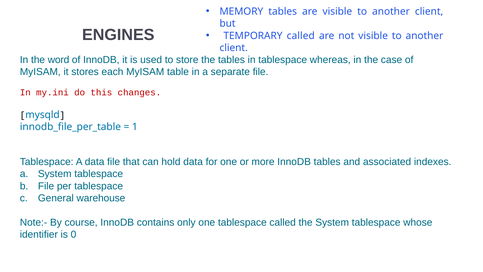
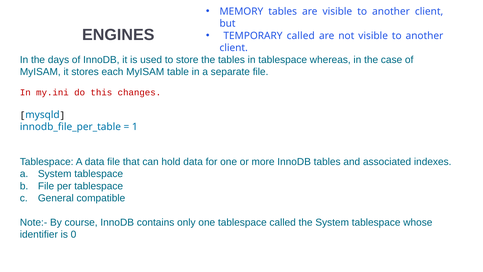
word: word -> days
warehouse: warehouse -> compatible
